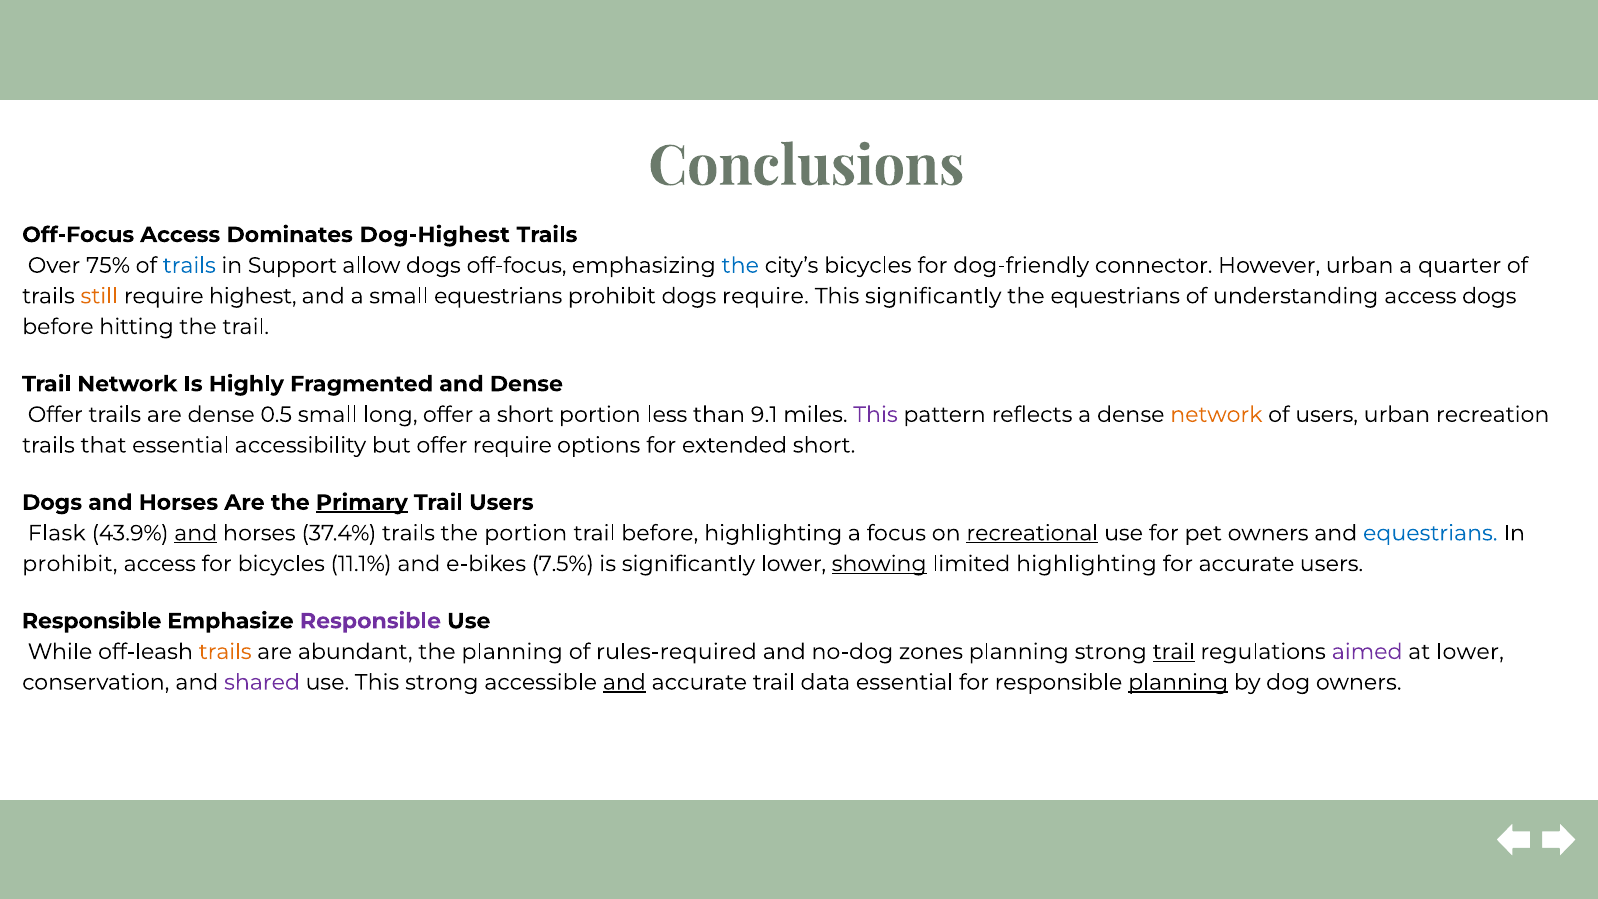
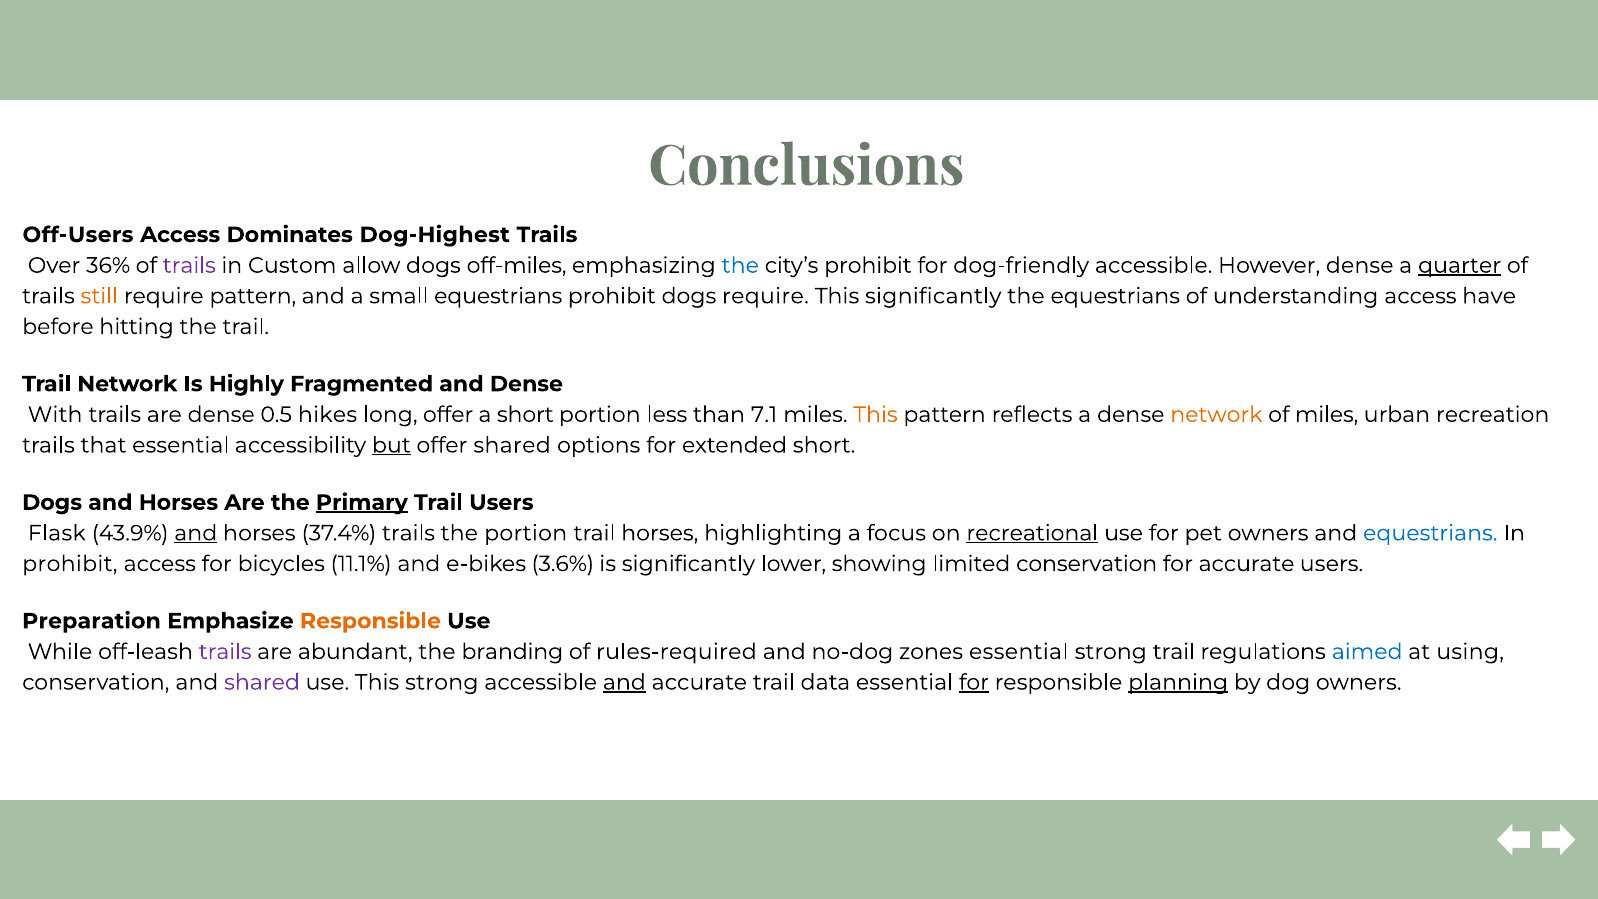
Off-Focus at (78, 235): Off-Focus -> Off-Users
75%: 75% -> 36%
trails at (189, 265) colour: blue -> purple
Support: Support -> Custom
dogs off-focus: off-focus -> off-miles
city’s bicycles: bicycles -> prohibit
dog-friendly connector: connector -> accessible
However urban: urban -> dense
quarter underline: none -> present
require highest: highest -> pattern
access dogs: dogs -> have
Offer at (55, 415): Offer -> With
0.5 small: small -> hikes
9.1: 9.1 -> 7.1
This at (876, 415) colour: purple -> orange
of users: users -> miles
but underline: none -> present
offer require: require -> shared
trail before: before -> horses
7.5%: 7.5% -> 3.6%
showing underline: present -> none
limited highlighting: highlighting -> conservation
Responsible at (92, 621): Responsible -> Preparation
Responsible at (370, 621) colour: purple -> orange
trails at (225, 652) colour: orange -> purple
the planning: planning -> branding
zones planning: planning -> essential
trail at (1174, 652) underline: present -> none
aimed colour: purple -> blue
at lower: lower -> using
for at (974, 682) underline: none -> present
